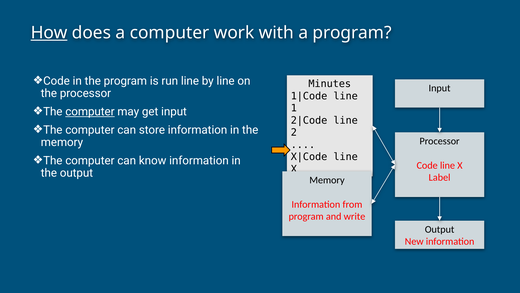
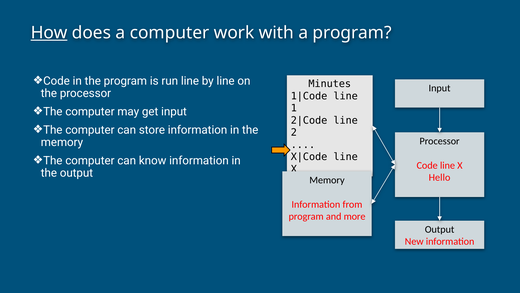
computer at (90, 111) underline: present -> none
Label: Label -> Hello
write: write -> more
